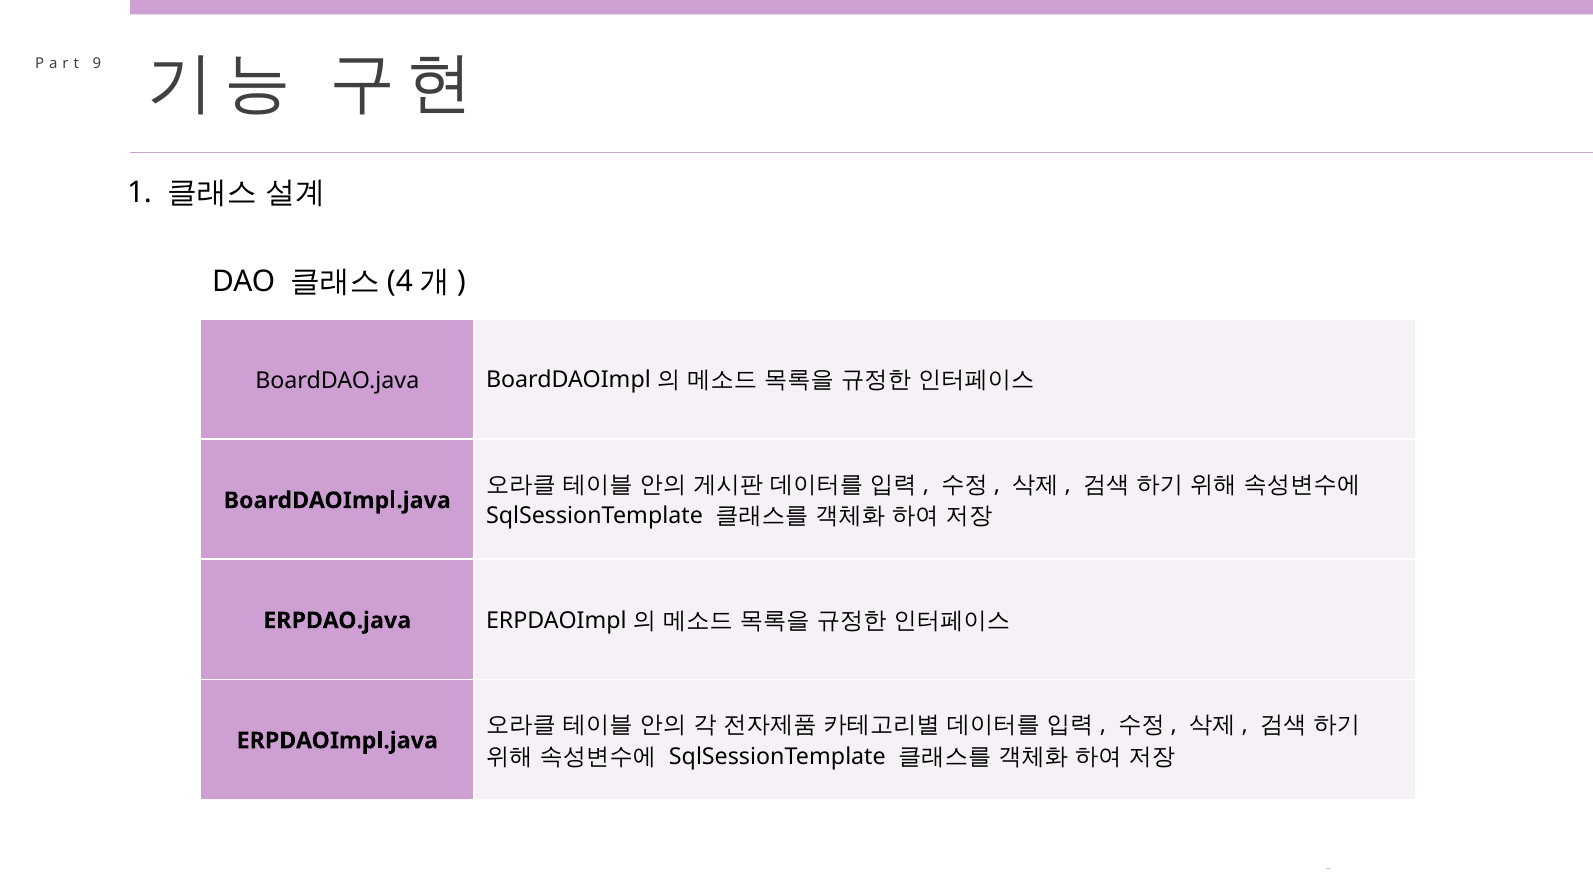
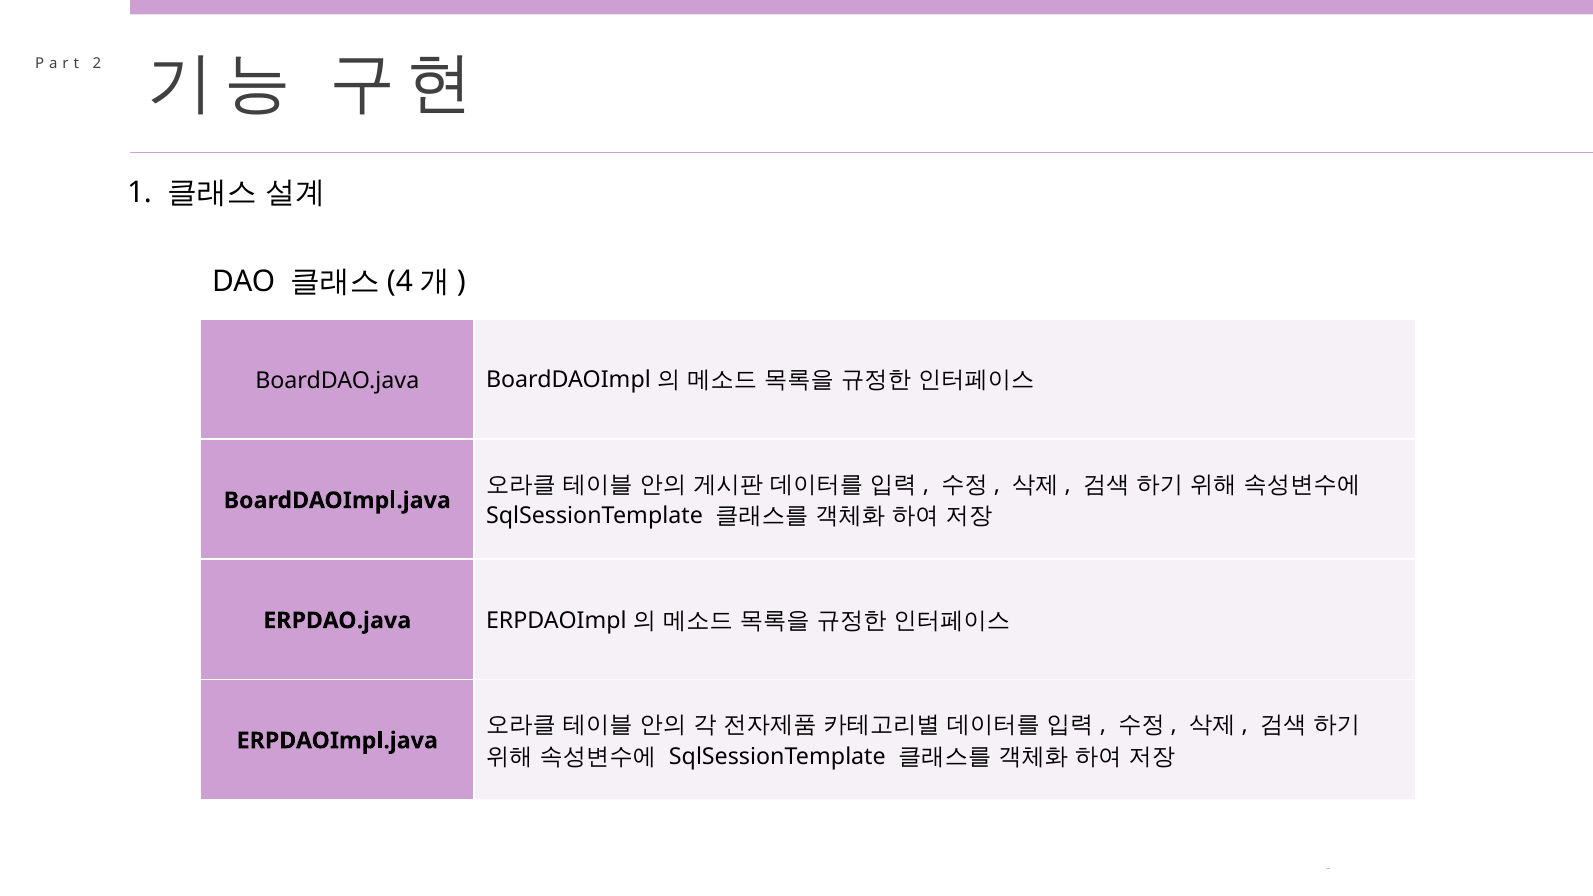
9: 9 -> 2
